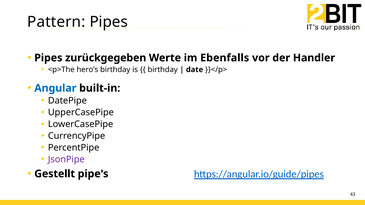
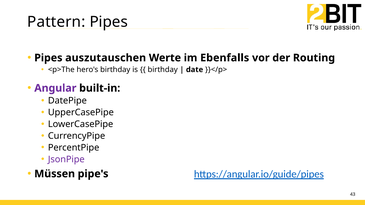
zurückgegeben: zurückgegeben -> auszutauschen
Handler: Handler -> Routing
Angular colour: blue -> purple
Gestellt: Gestellt -> Müssen
